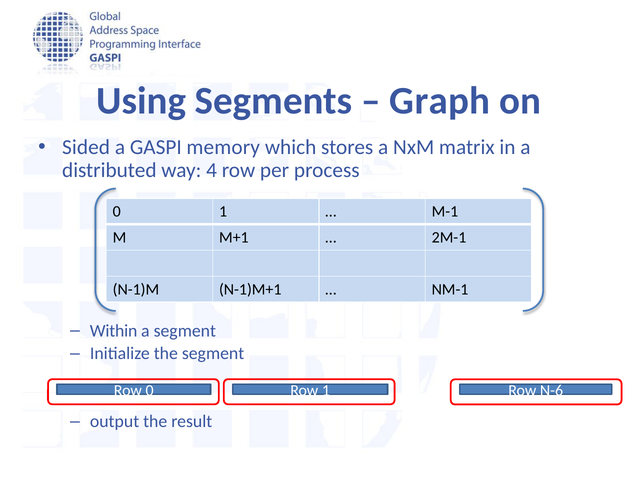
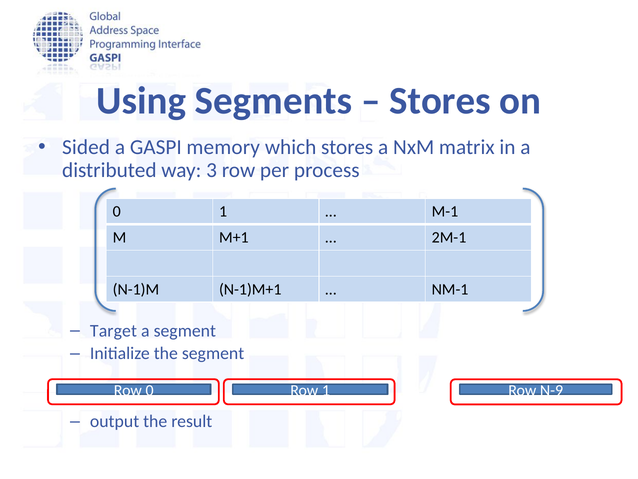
Graph at (440, 101): Graph -> Stores
4: 4 -> 3
Within: Within -> Target
N-6: N-6 -> N-9
